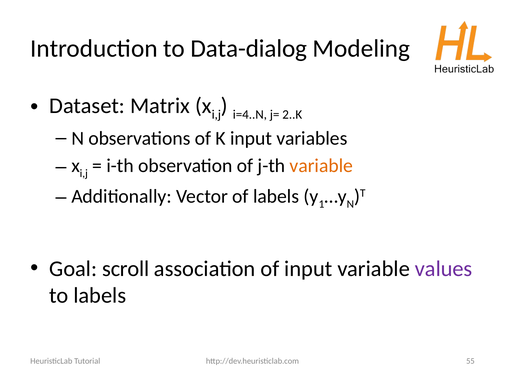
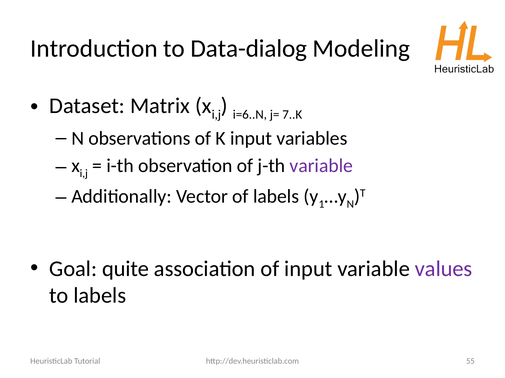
i=4..N: i=4..N -> i=6..N
2..K: 2..K -> 7..K
variable at (321, 166) colour: orange -> purple
scroll: scroll -> quite
